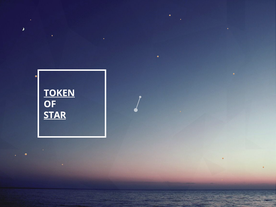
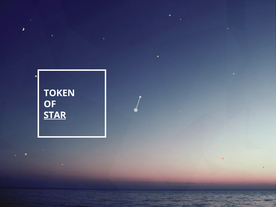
TOKEN underline: present -> none
